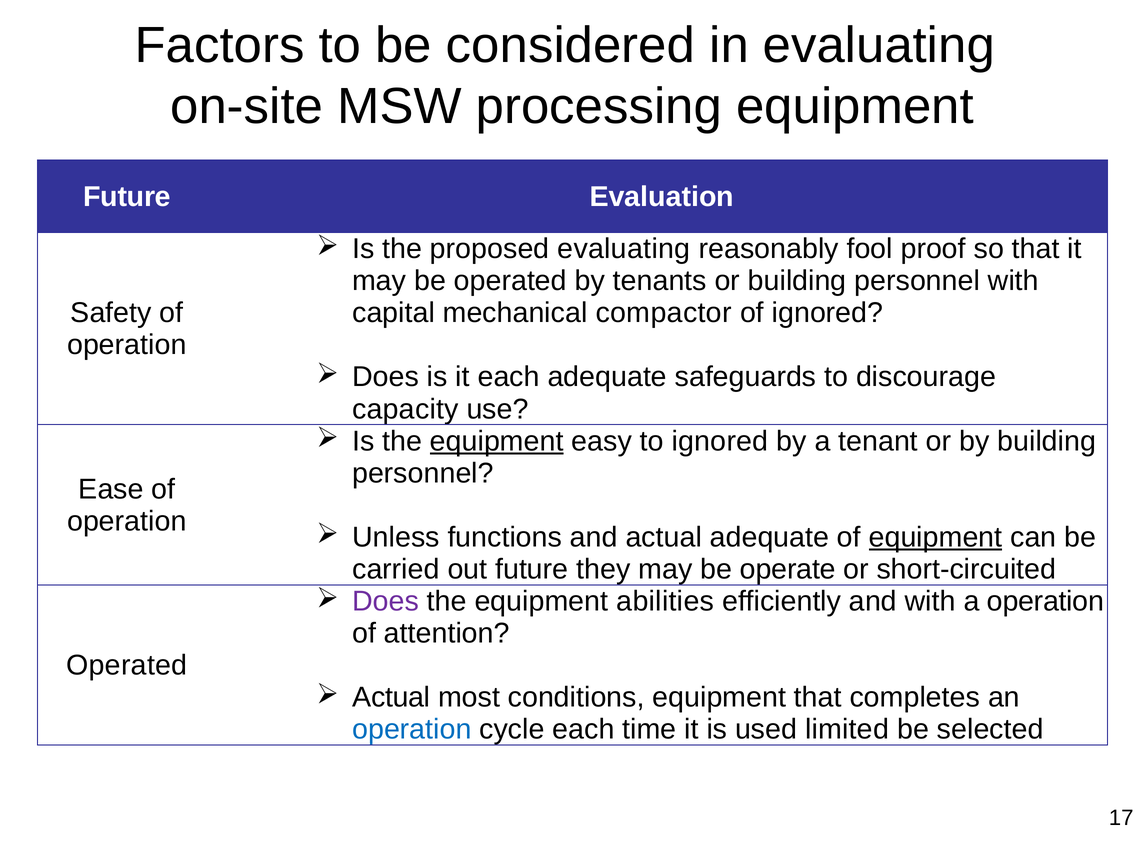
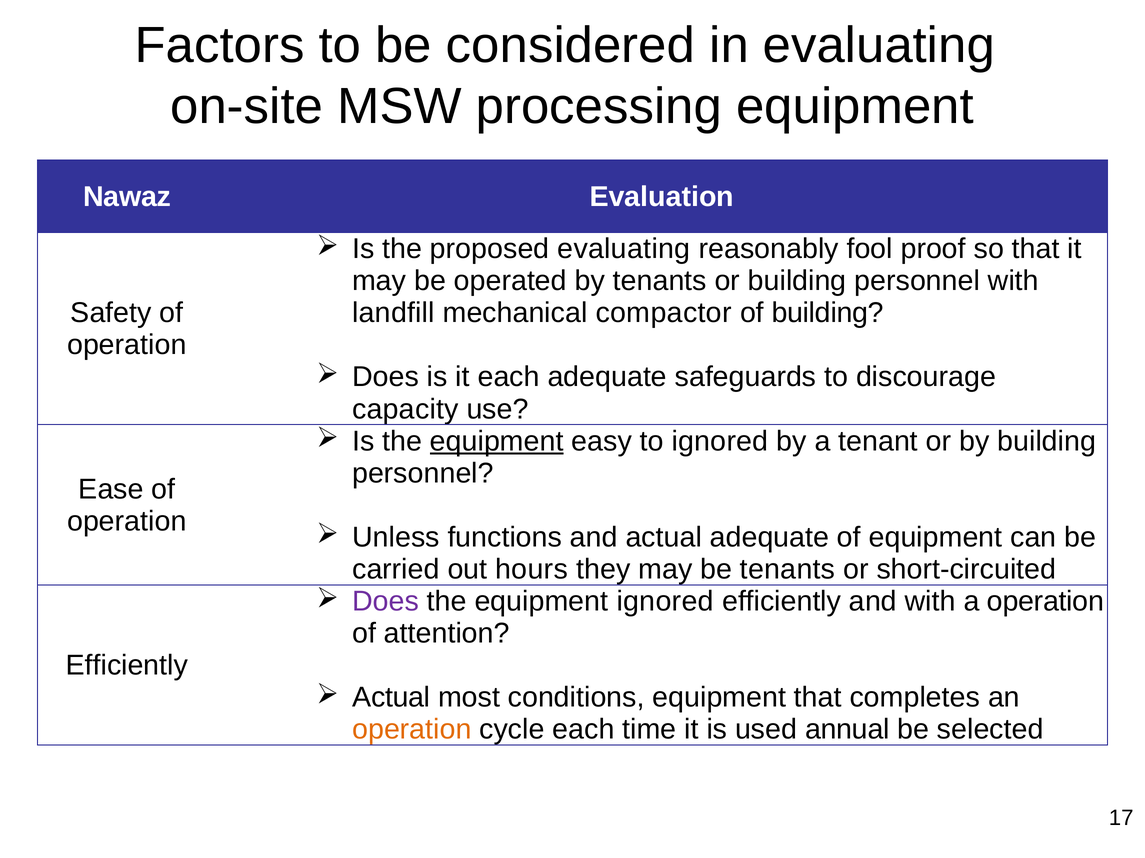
Future at (127, 197): Future -> Nawaz
capital: capital -> landfill
of ignored: ignored -> building
equipment at (936, 538) underline: present -> none
out future: future -> hours
be operate: operate -> tenants
equipment abilities: abilities -> ignored
Operated at (127, 666): Operated -> Efficiently
operation at (412, 730) colour: blue -> orange
limited: limited -> annual
